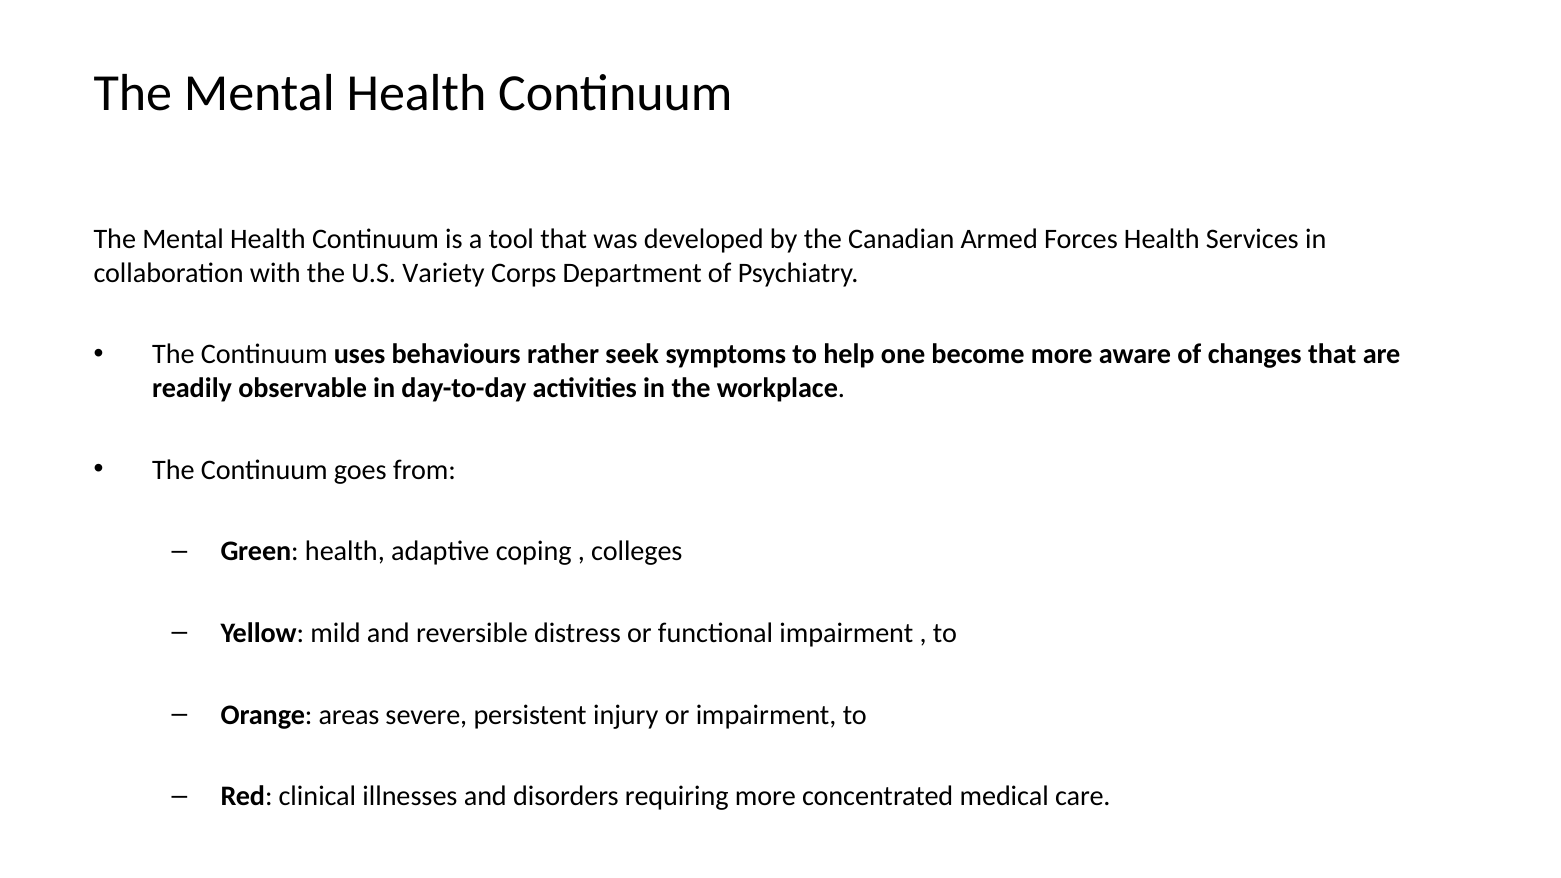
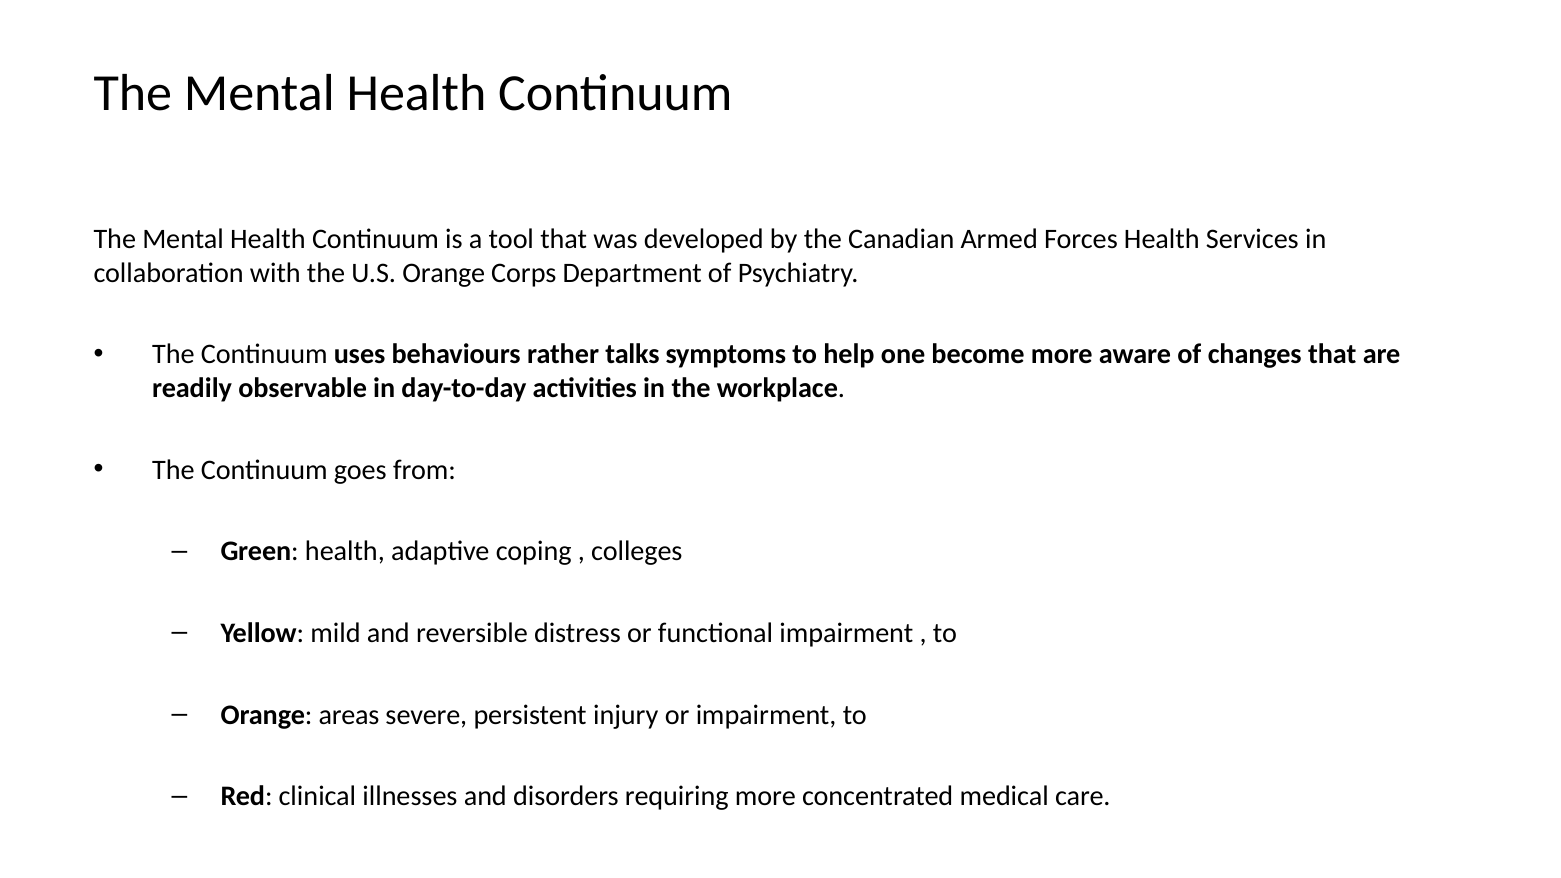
U.S Variety: Variety -> Orange
seek: seek -> talks
